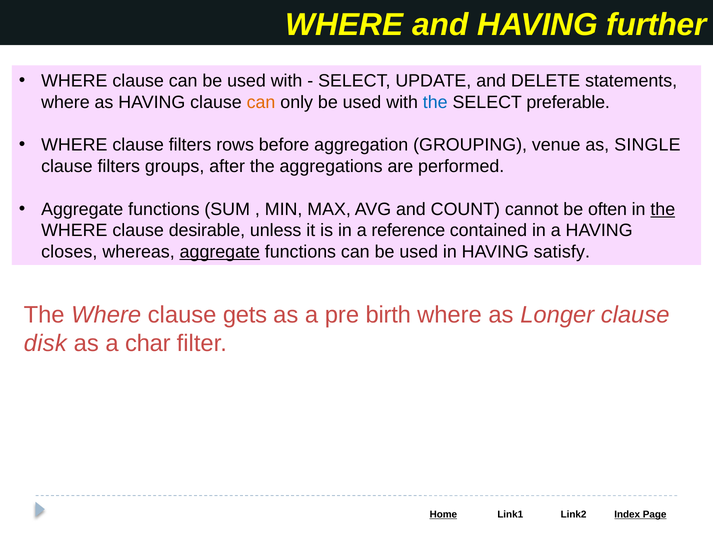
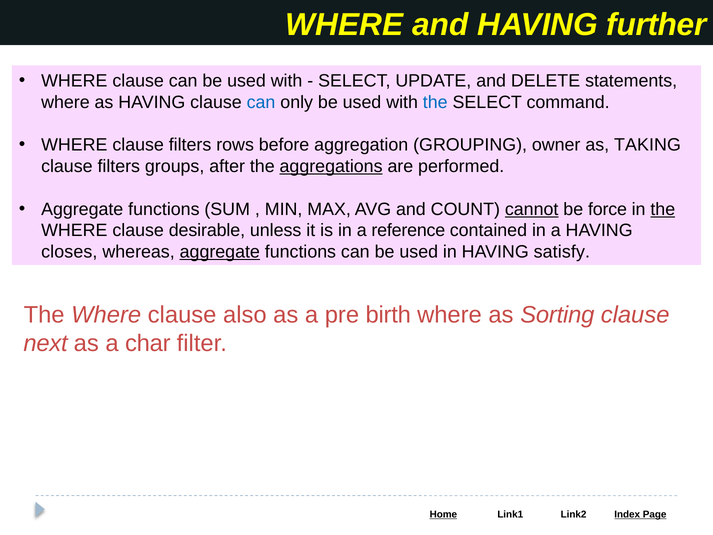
can at (261, 102) colour: orange -> blue
preferable: preferable -> command
venue: venue -> owner
SINGLE: SINGLE -> TAKING
aggregations underline: none -> present
cannot underline: none -> present
often: often -> force
gets: gets -> also
Longer: Longer -> Sorting
disk: disk -> next
